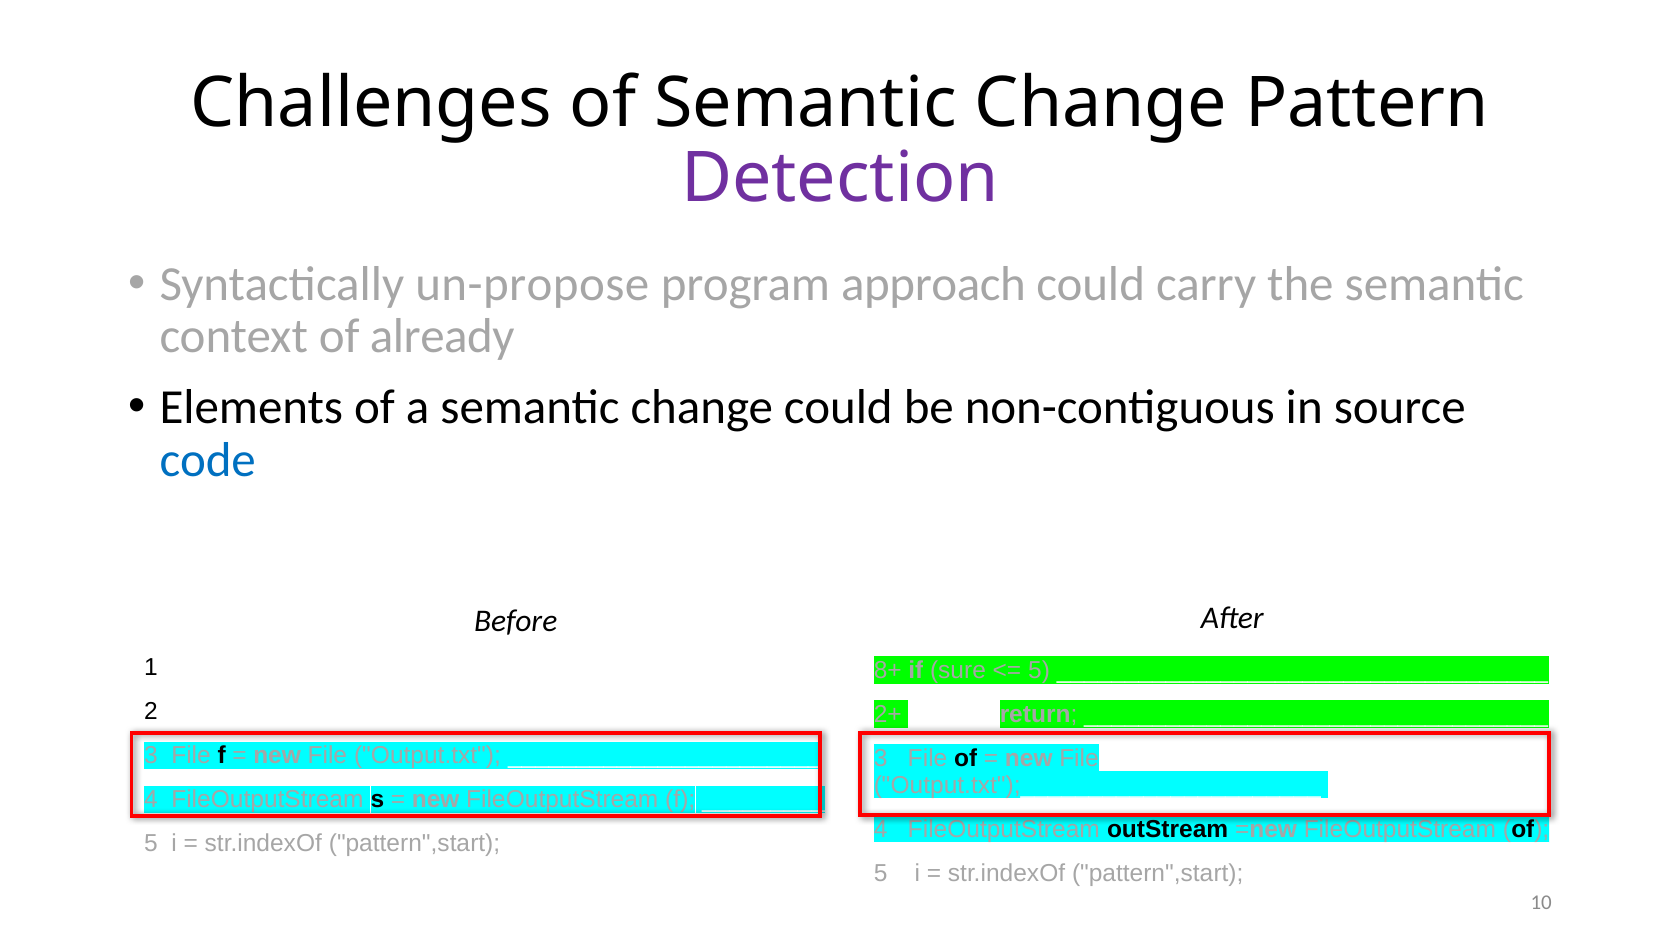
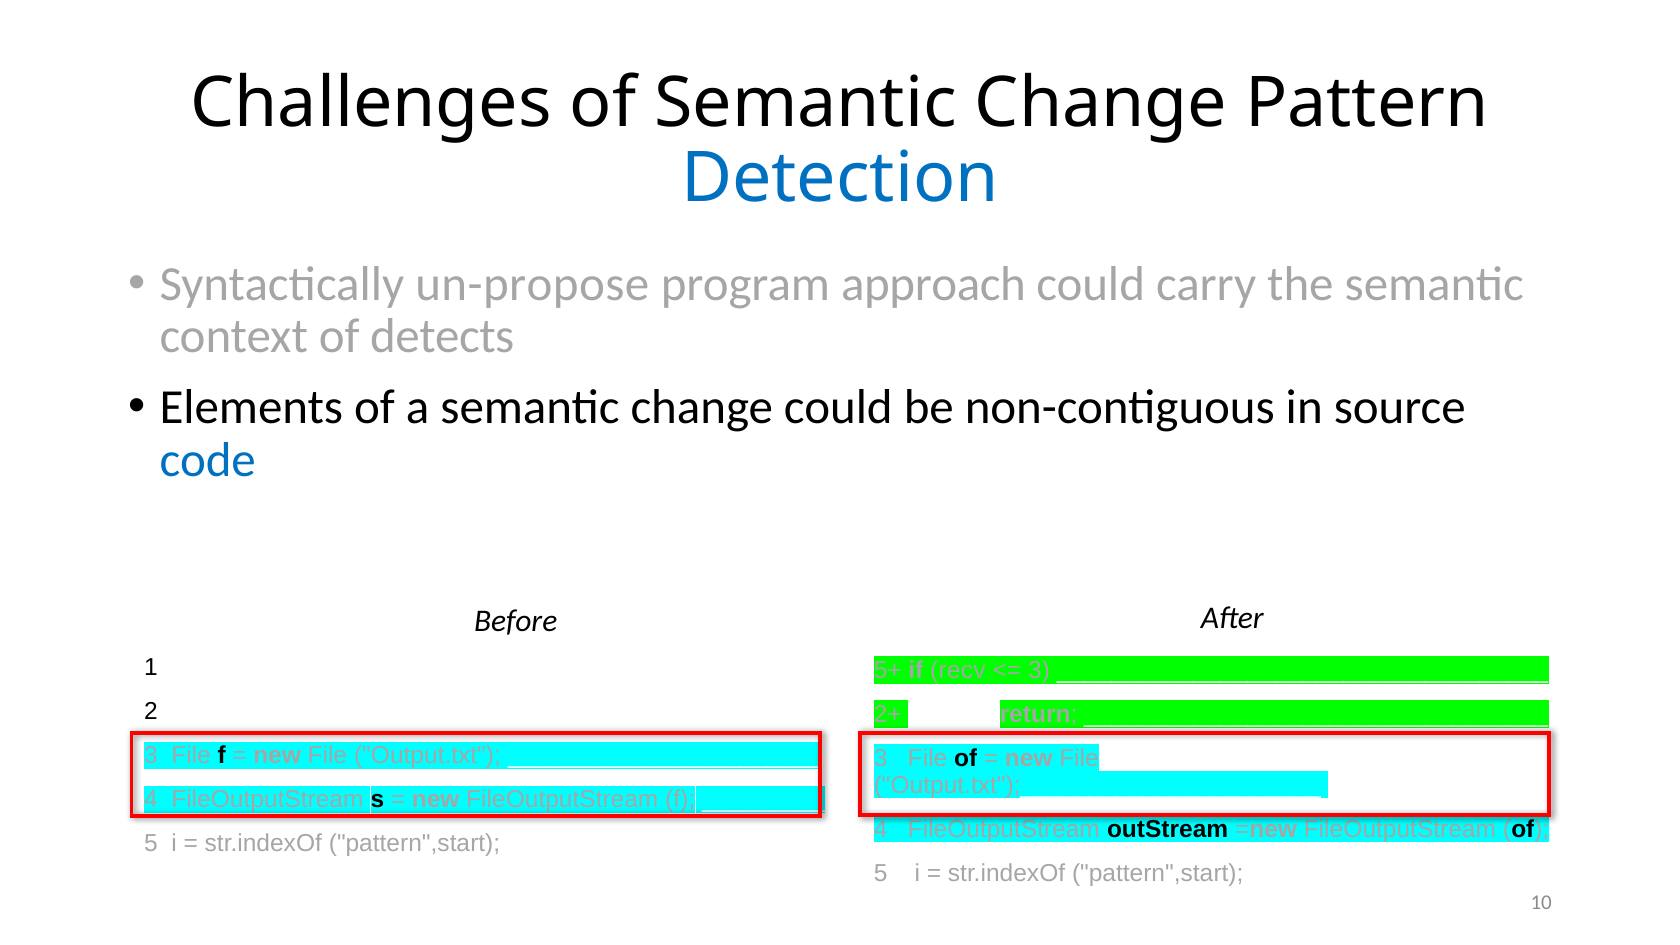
Detection colour: purple -> blue
already: already -> detects
8+: 8+ -> 5+
sure: sure -> recv
5 at (1039, 670): 5 -> 3
